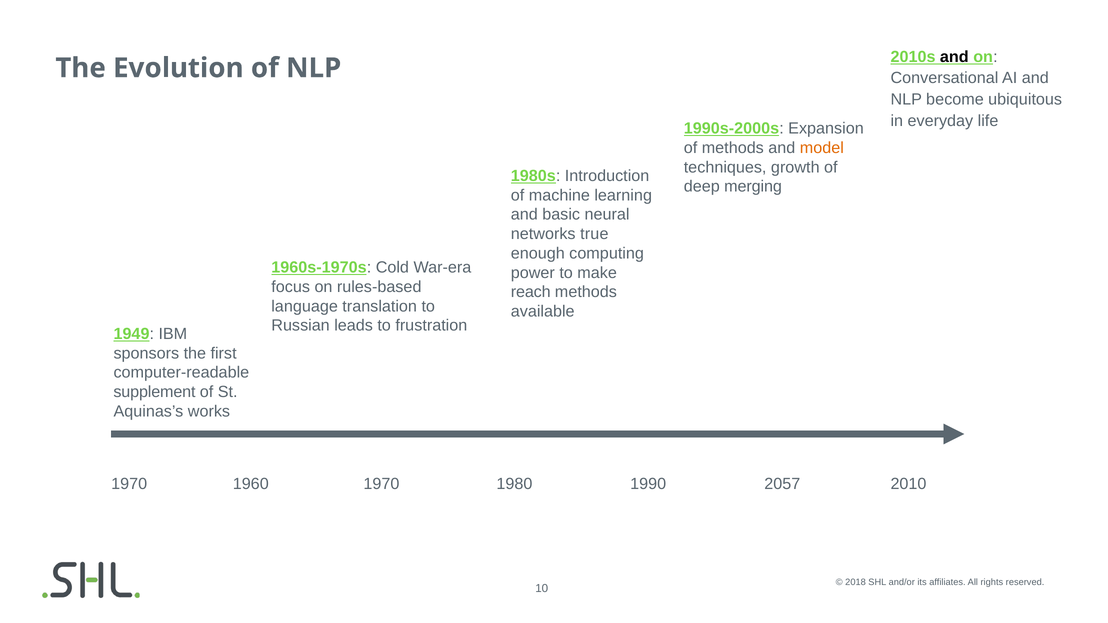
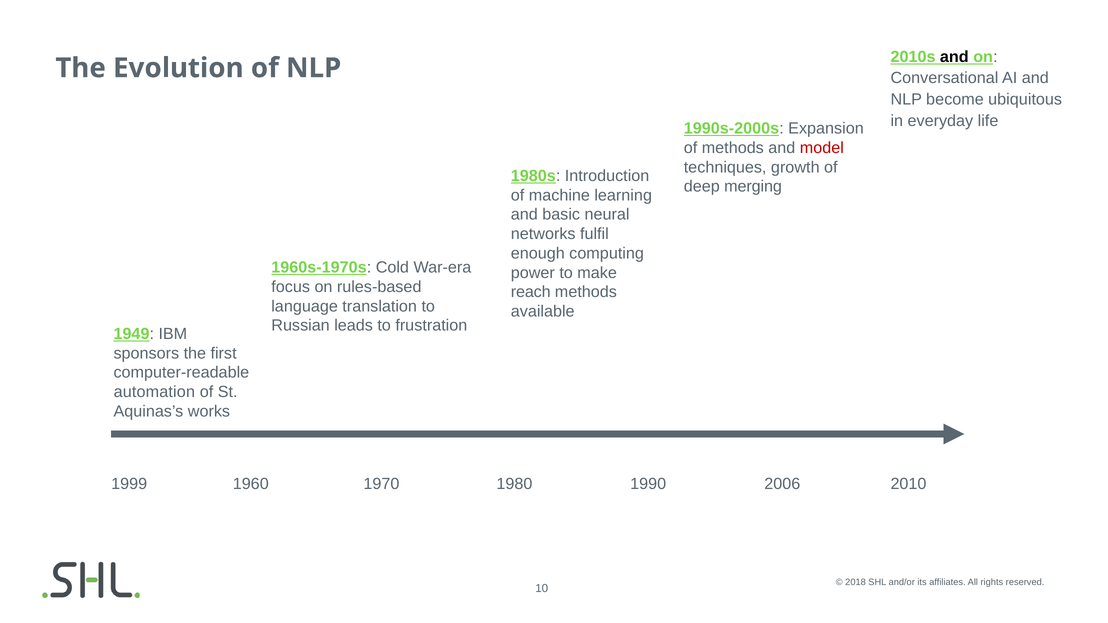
model colour: orange -> red
true: true -> fulfil
supplement: supplement -> automation
1970 at (129, 484): 1970 -> 1999
2057: 2057 -> 2006
